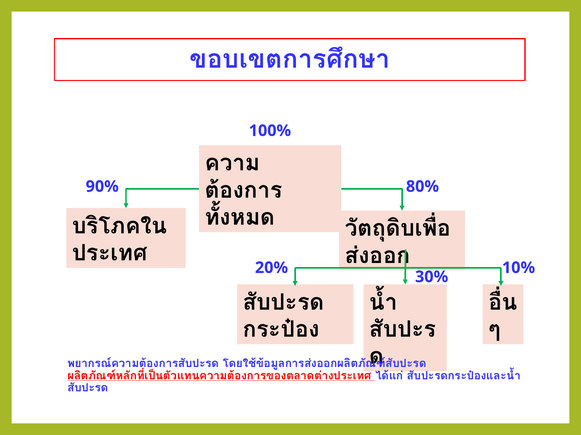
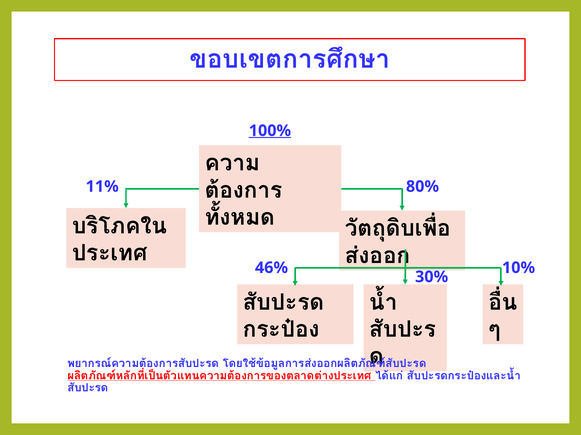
100% underline: none -> present
90%: 90% -> 11%
20%: 20% -> 46%
